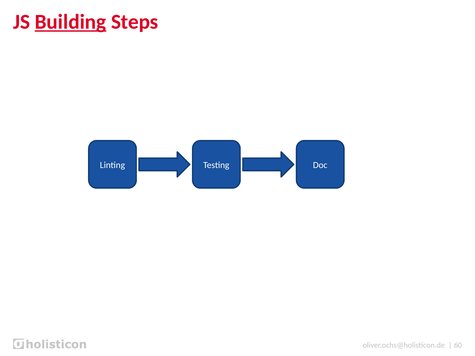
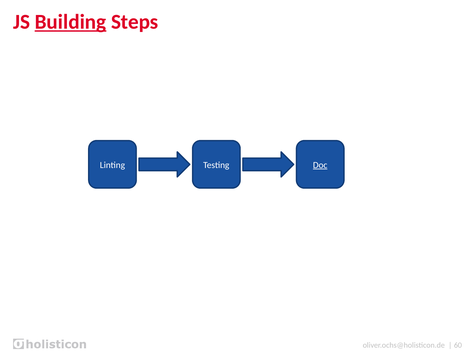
Doc underline: none -> present
